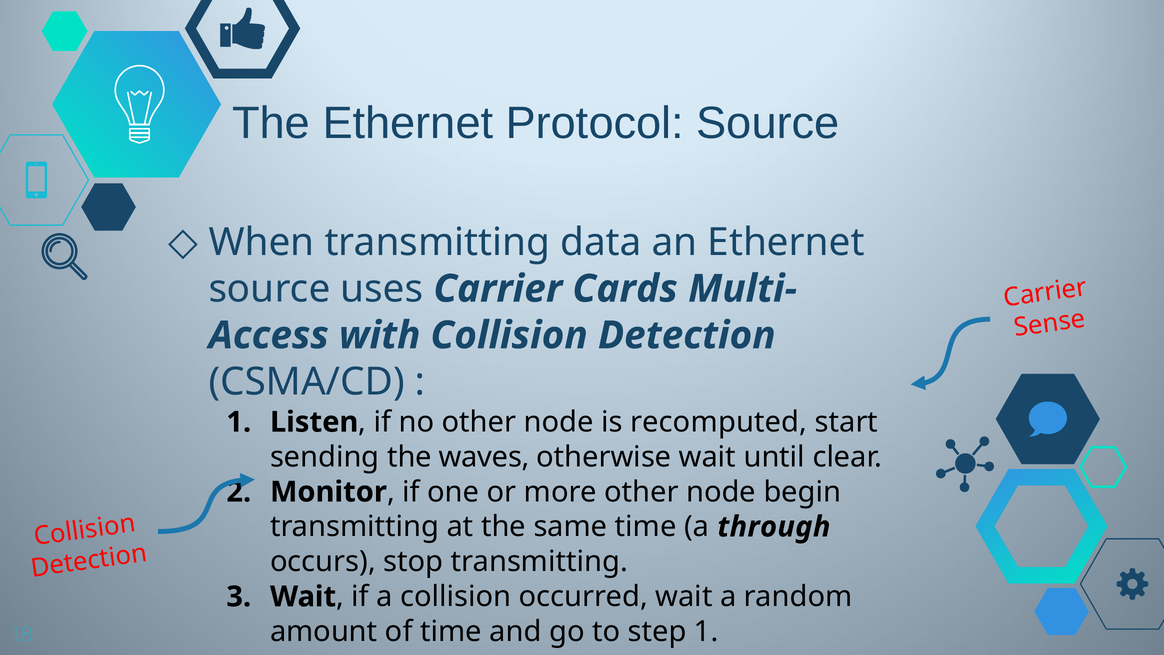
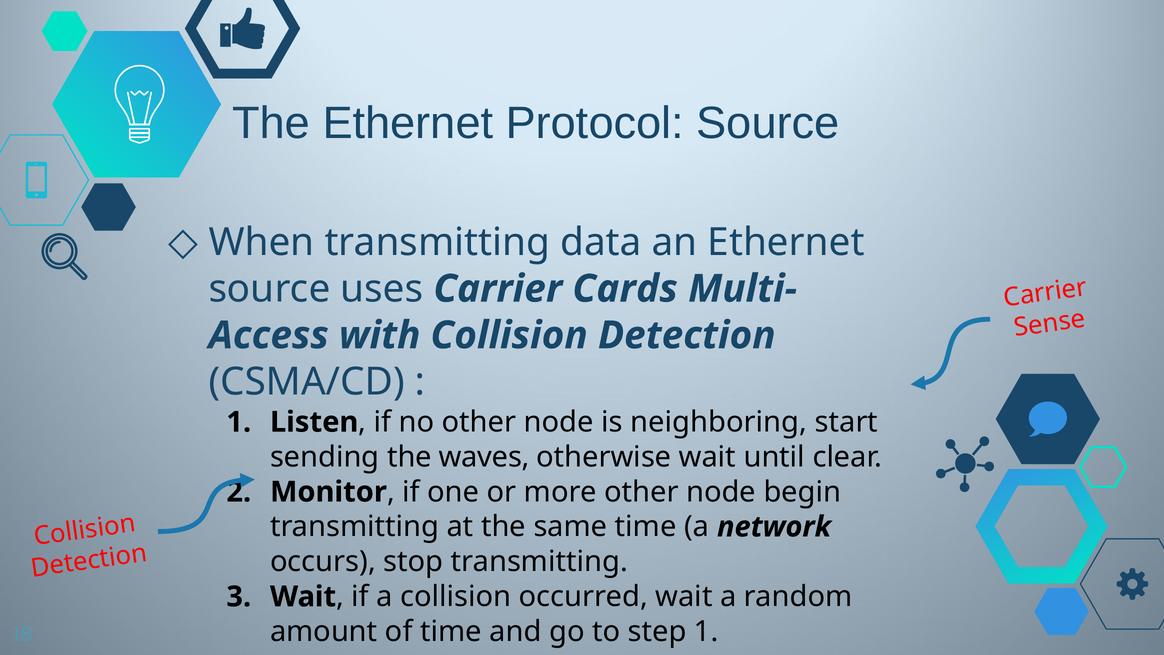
recomputed: recomputed -> neighboring
through: through -> network
